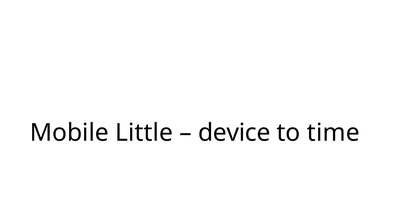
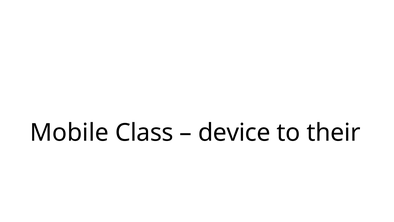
Little: Little -> Class
time: time -> their
